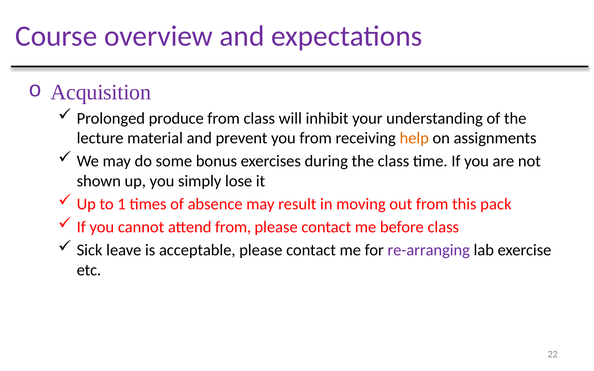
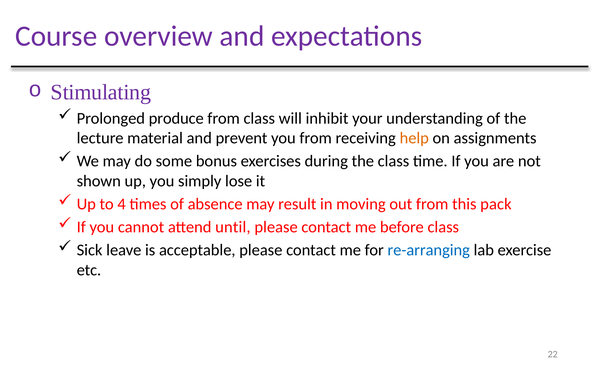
Acquisition: Acquisition -> Stimulating
1: 1 -> 4
attend from: from -> until
re-arranging colour: purple -> blue
